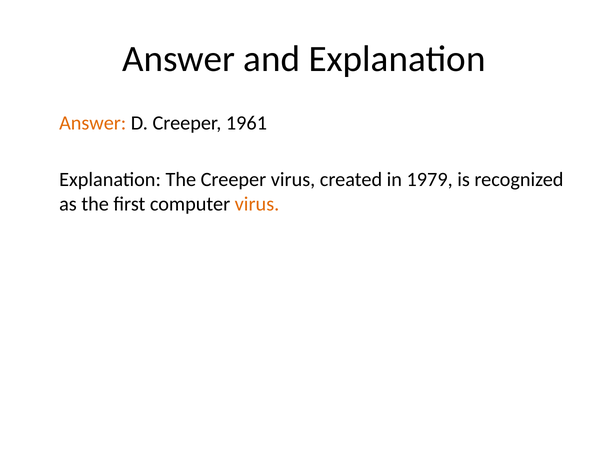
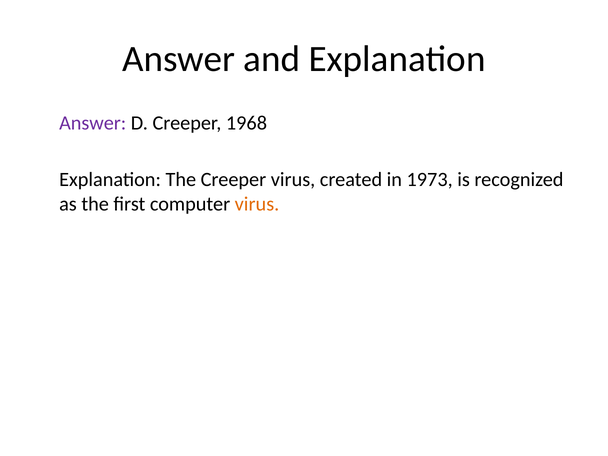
Answer at (93, 123) colour: orange -> purple
1961: 1961 -> 1968
1979: 1979 -> 1973
